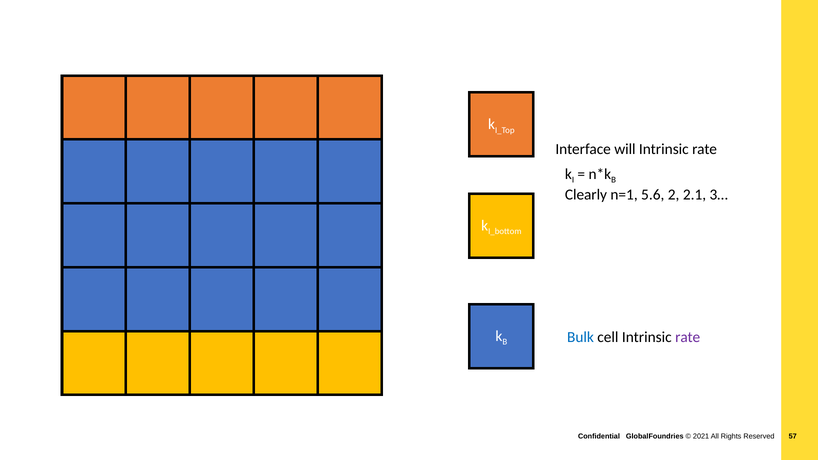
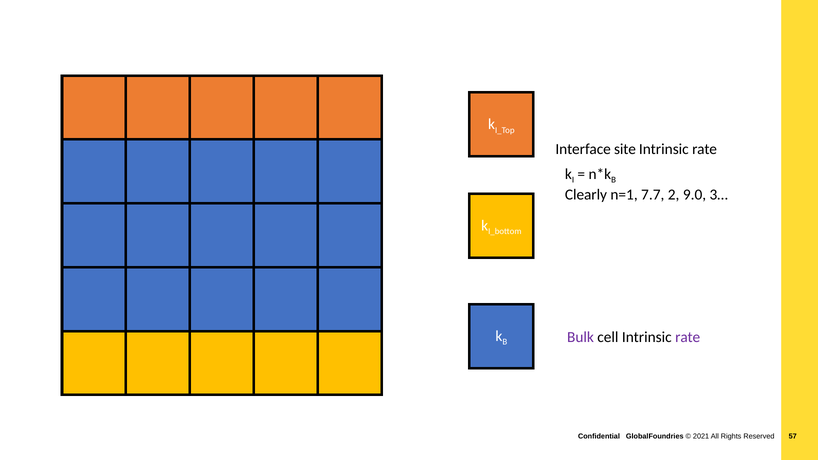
will: will -> site
5.6: 5.6 -> 7.7
2.1: 2.1 -> 9.0
Bulk colour: blue -> purple
